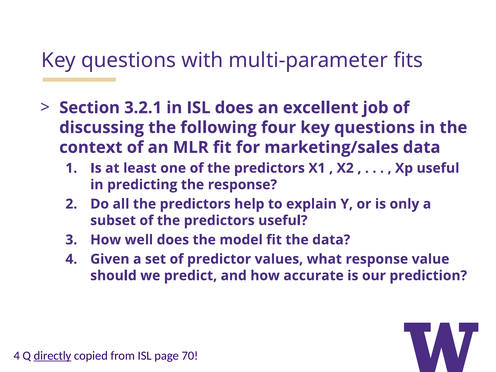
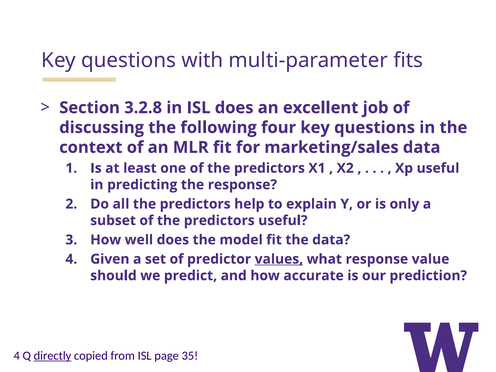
3.2.1: 3.2.1 -> 3.2.8
values underline: none -> present
70: 70 -> 35
